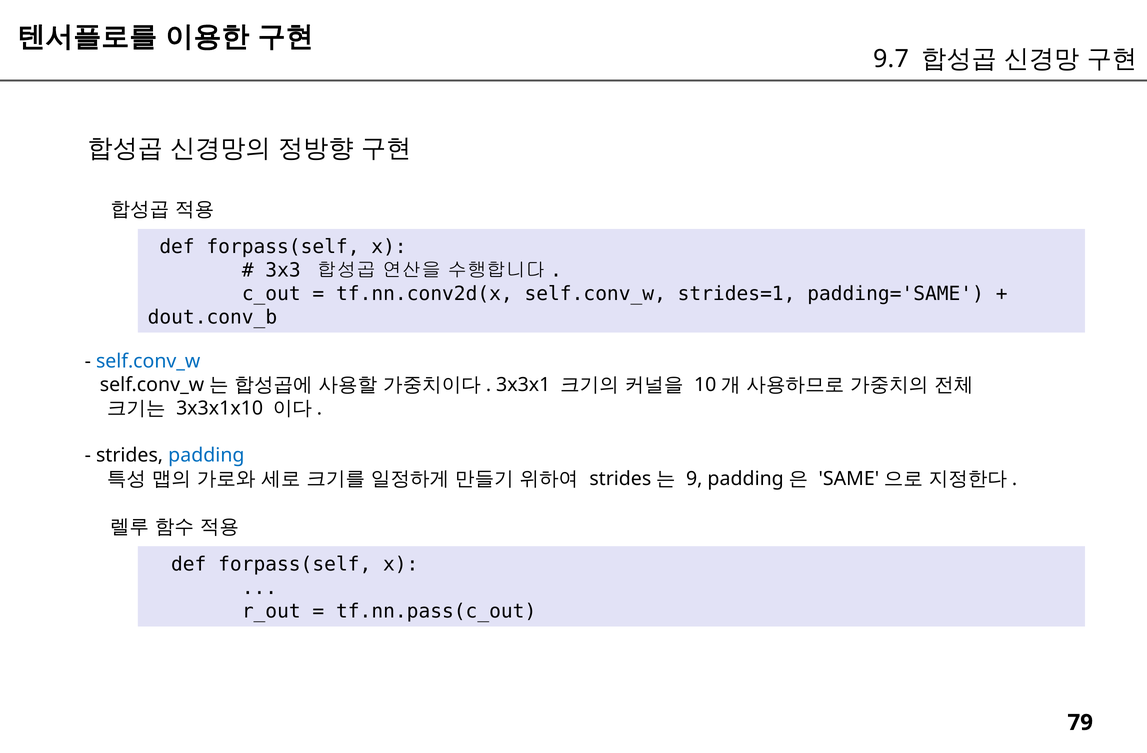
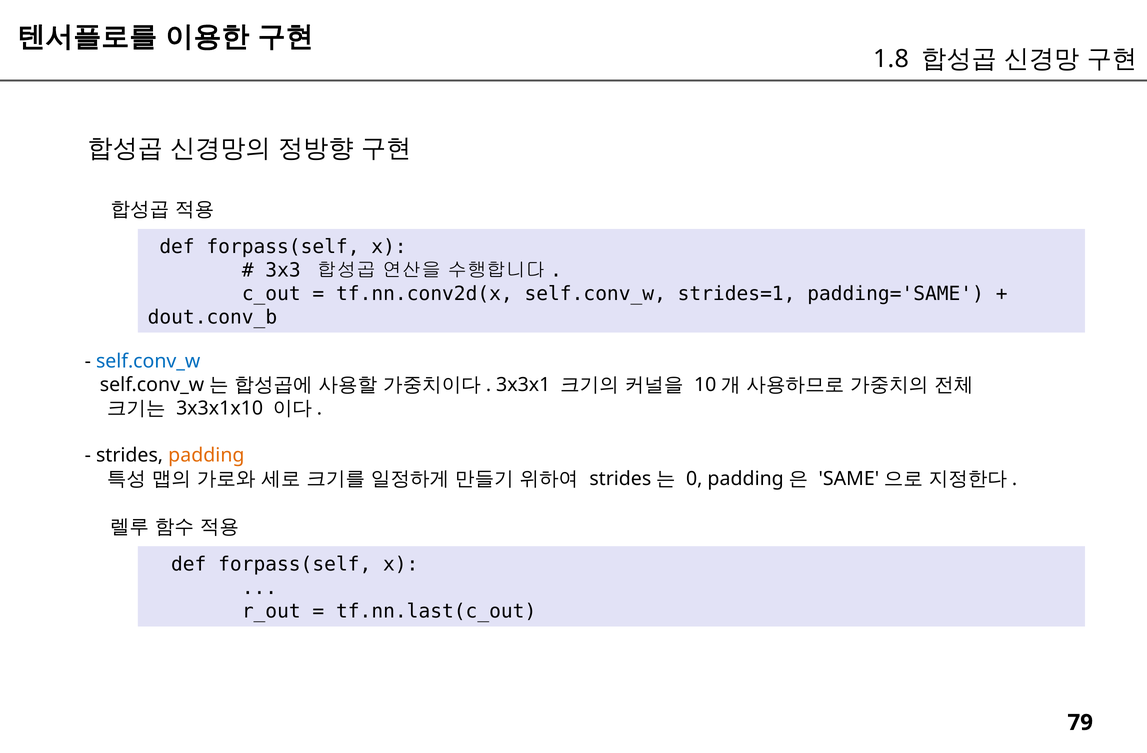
9.7: 9.7 -> 1.8
padding colour: blue -> orange
9: 9 -> 0
tf.nn.pass(c_out: tf.nn.pass(c_out -> tf.nn.last(c_out
